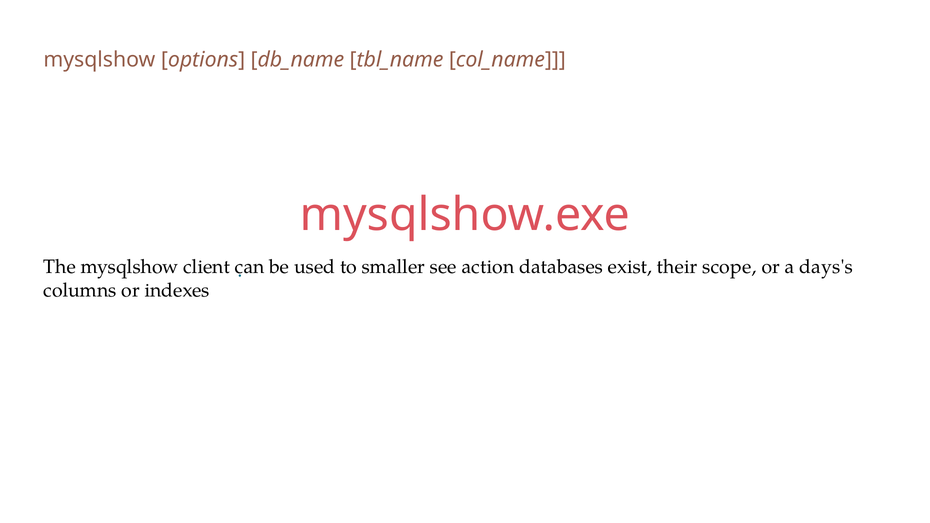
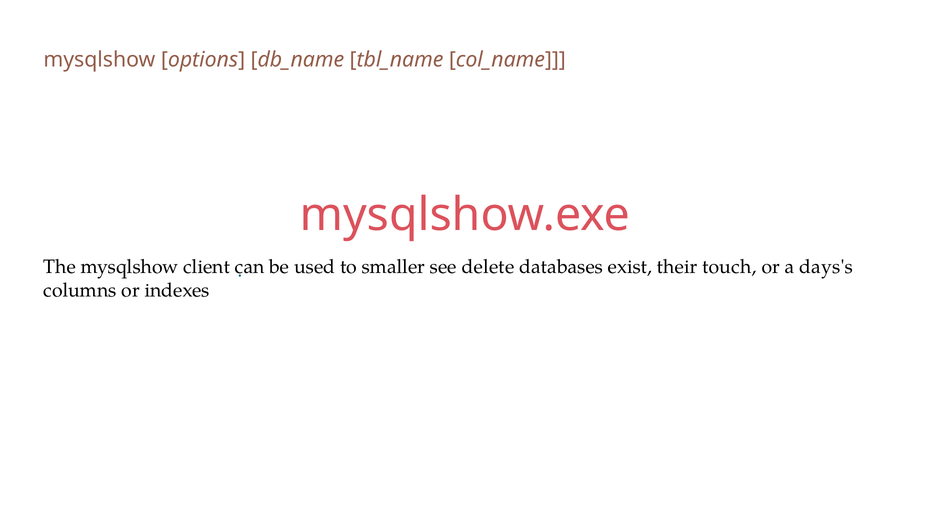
action: action -> delete
scope: scope -> touch
